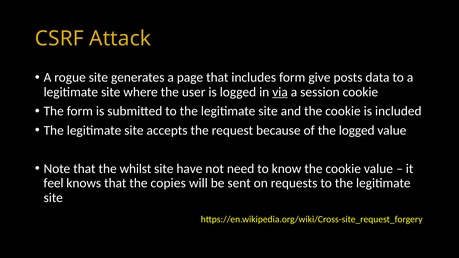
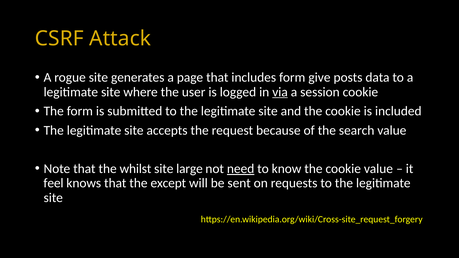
the logged: logged -> search
have: have -> large
need underline: none -> present
copies: copies -> except
